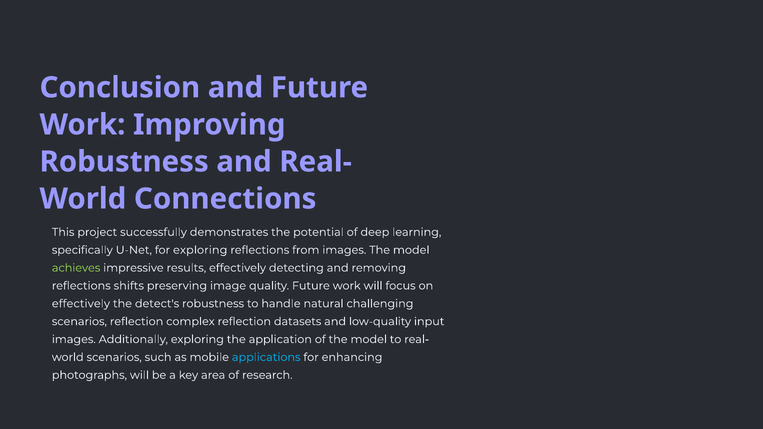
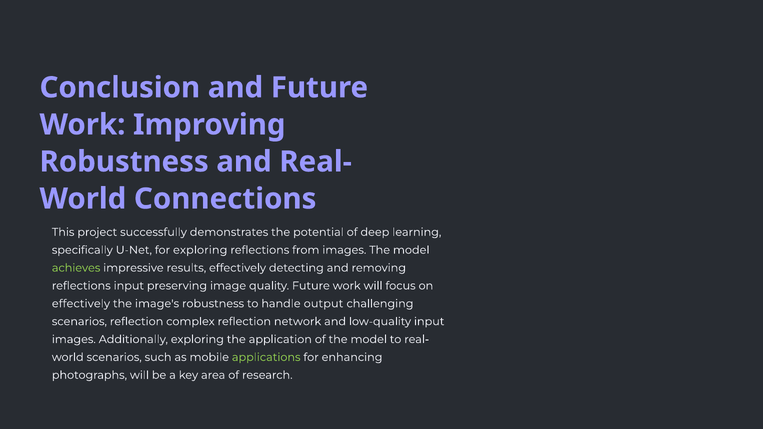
reflections shifts: shifts -> input
detect's: detect's -> image's
natural: natural -> output
datasets: datasets -> network
applications colour: light blue -> light green
